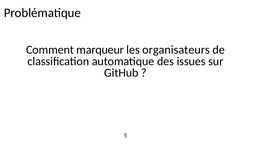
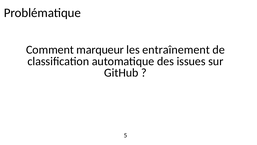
organisateurs: organisateurs -> entraînement
